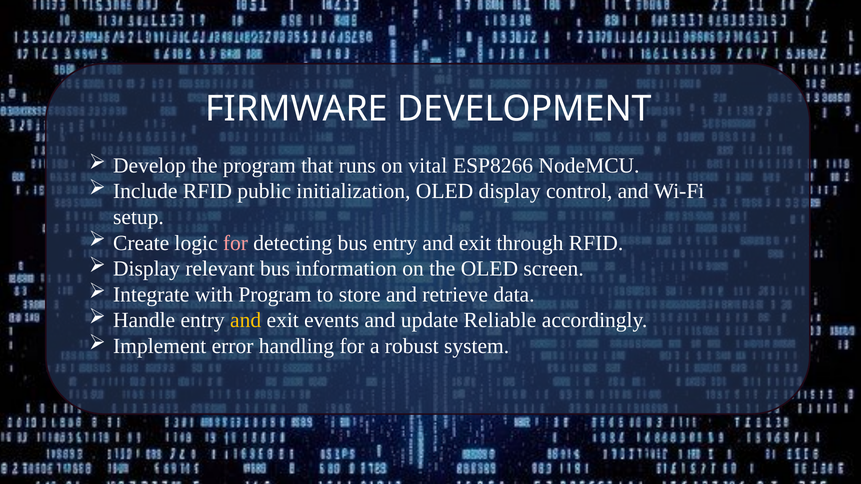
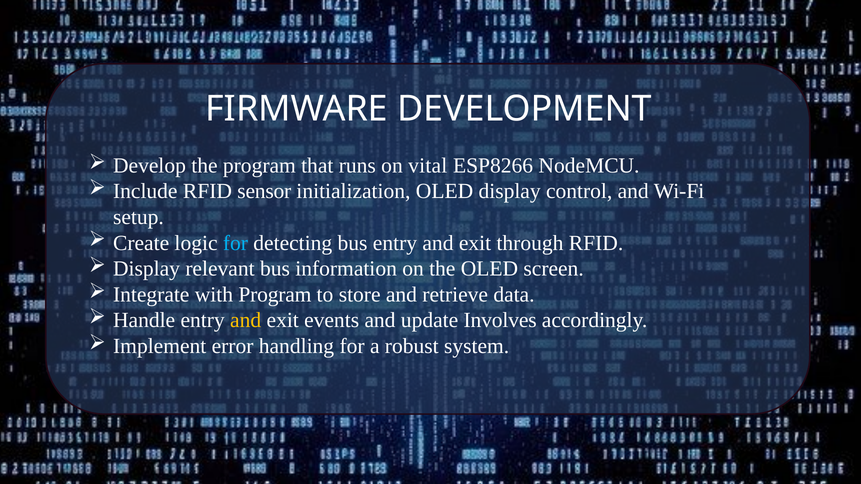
public: public -> sensor
for at (235, 243) colour: pink -> light blue
Reliable: Reliable -> Involves
